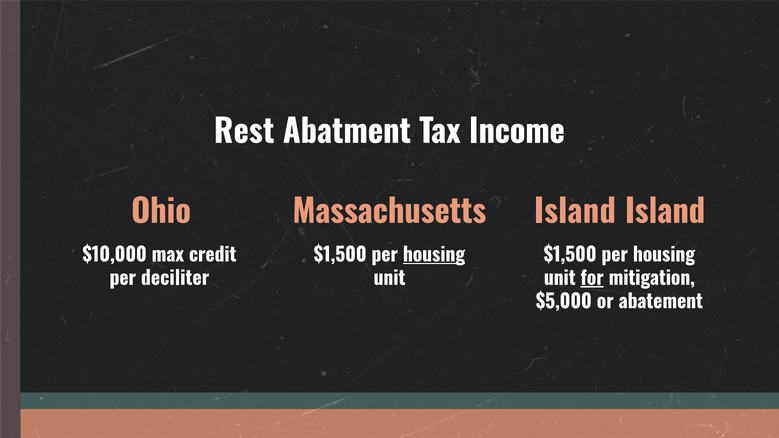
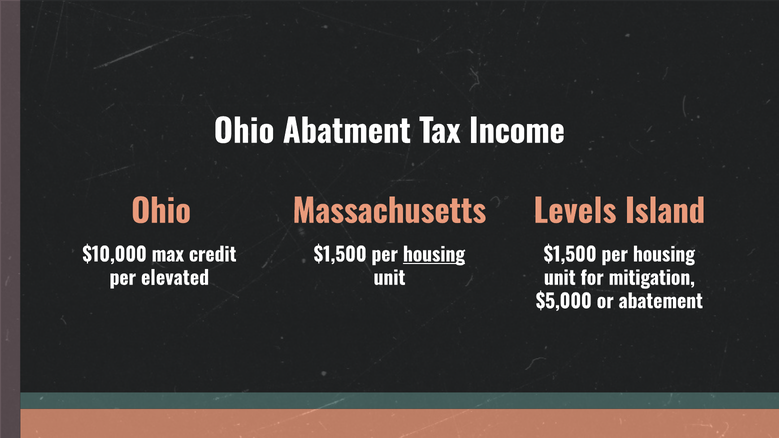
Rest at (244, 132): Rest -> Ohio
Massachusetts Island: Island -> Levels
deciliter: deciliter -> elevated
for underline: present -> none
